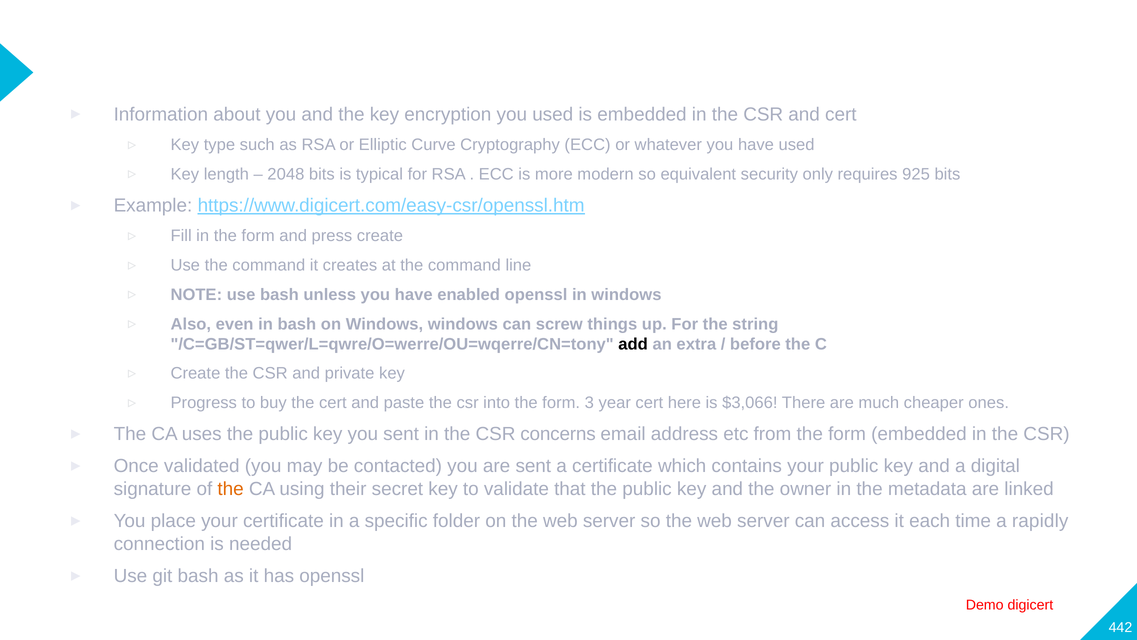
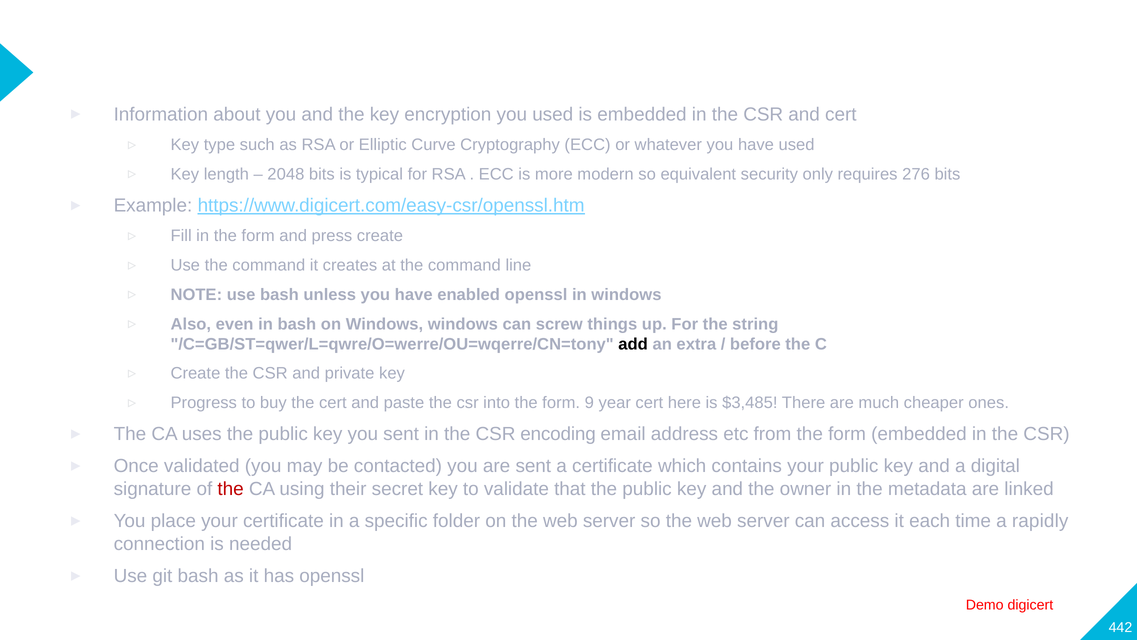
925: 925 -> 276
3: 3 -> 9
$3,066: $3,066 -> $3,485
concerns: concerns -> encoding
the at (231, 489) colour: orange -> red
